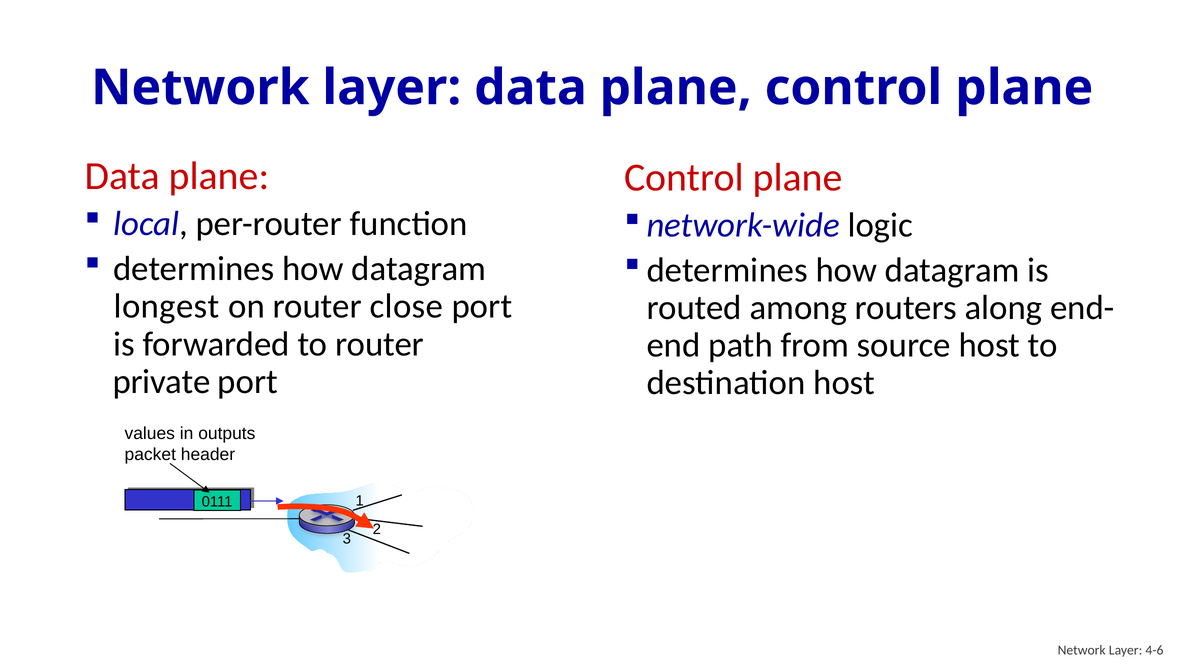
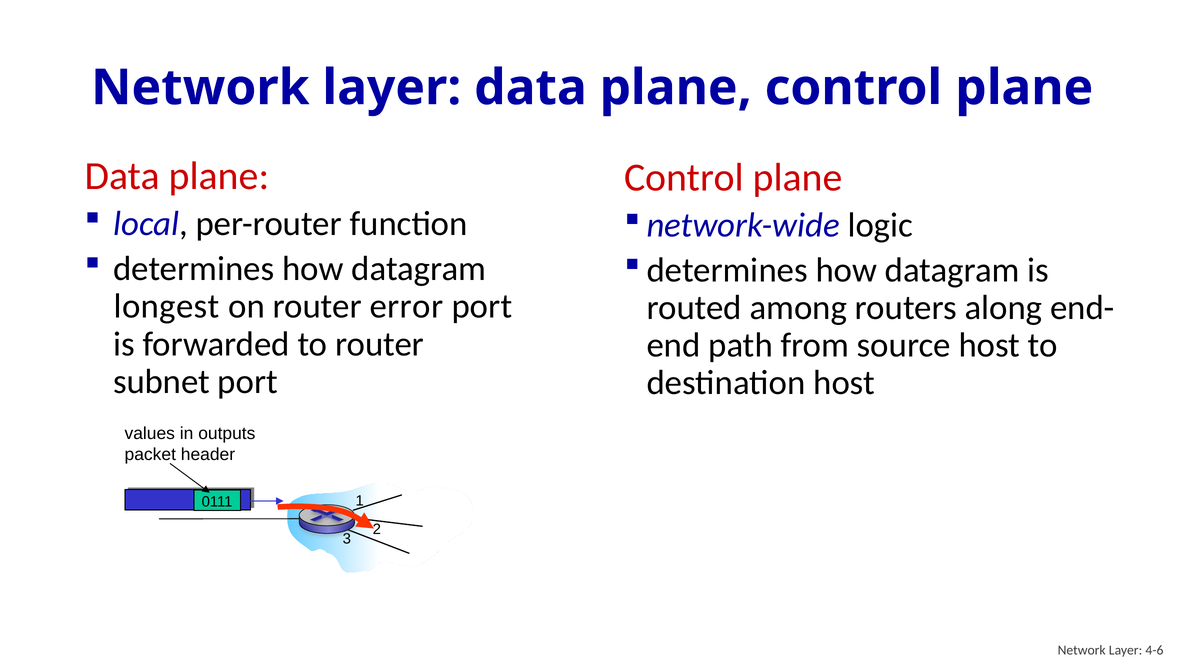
close: close -> error
private: private -> subnet
